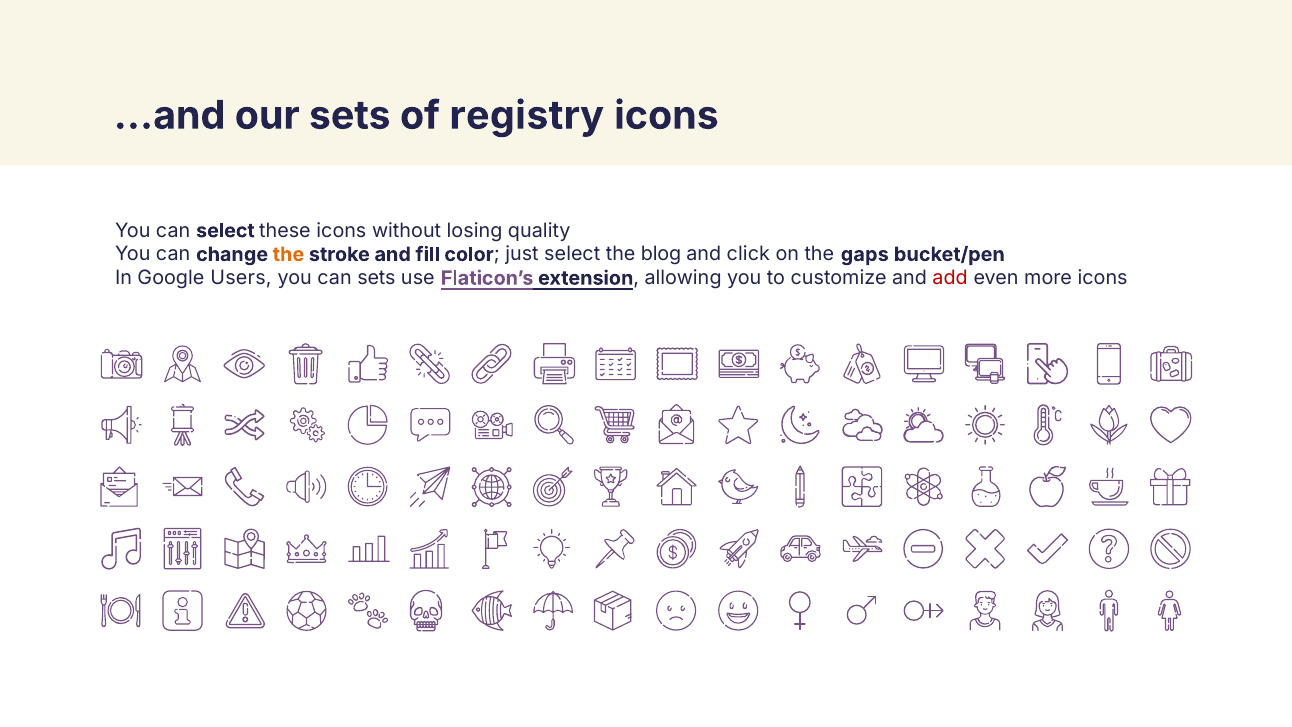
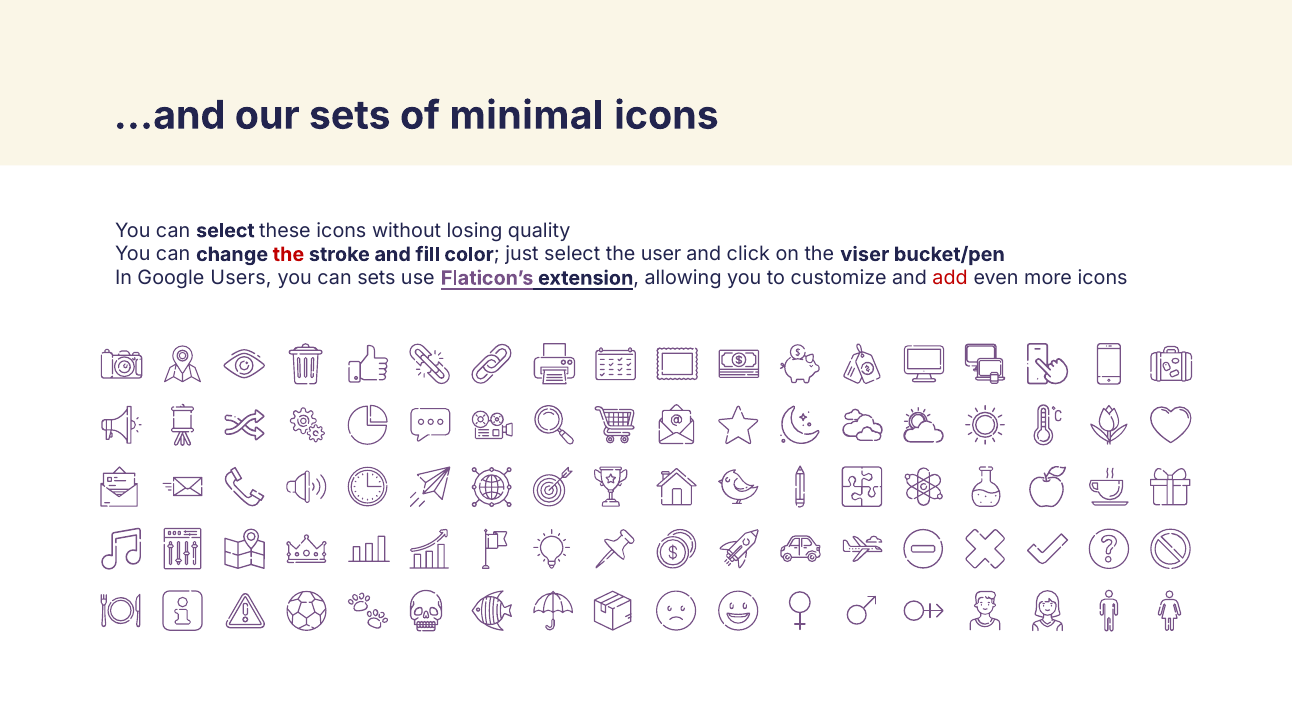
registry: registry -> minimal
the at (288, 254) colour: orange -> red
blog: blog -> user
gaps: gaps -> viser
